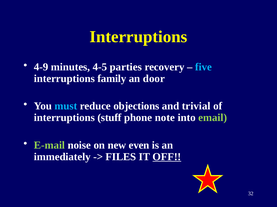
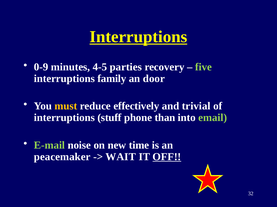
Interruptions at (138, 37) underline: none -> present
4-9: 4-9 -> 0-9
five colour: light blue -> light green
must colour: light blue -> yellow
objections: objections -> effectively
note: note -> than
even: even -> time
immediately: immediately -> peacemaker
FILES: FILES -> WAIT
